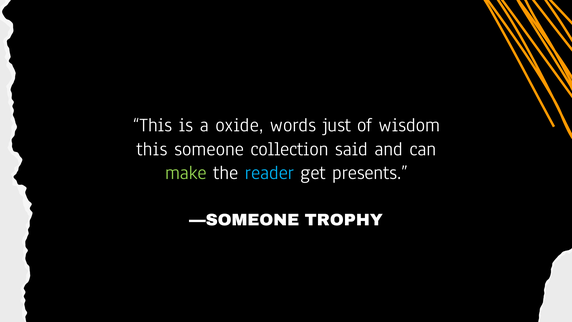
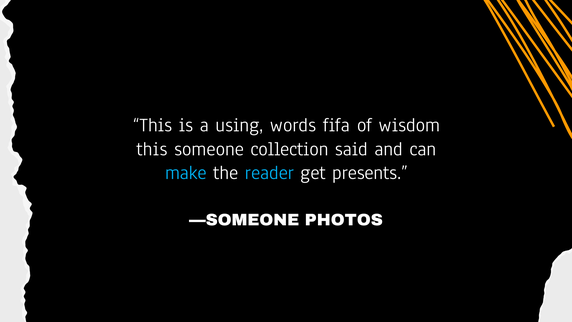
oxide: oxide -> using
just: just -> fifa
make colour: light green -> light blue
TROPHY: TROPHY -> PHOTOS
